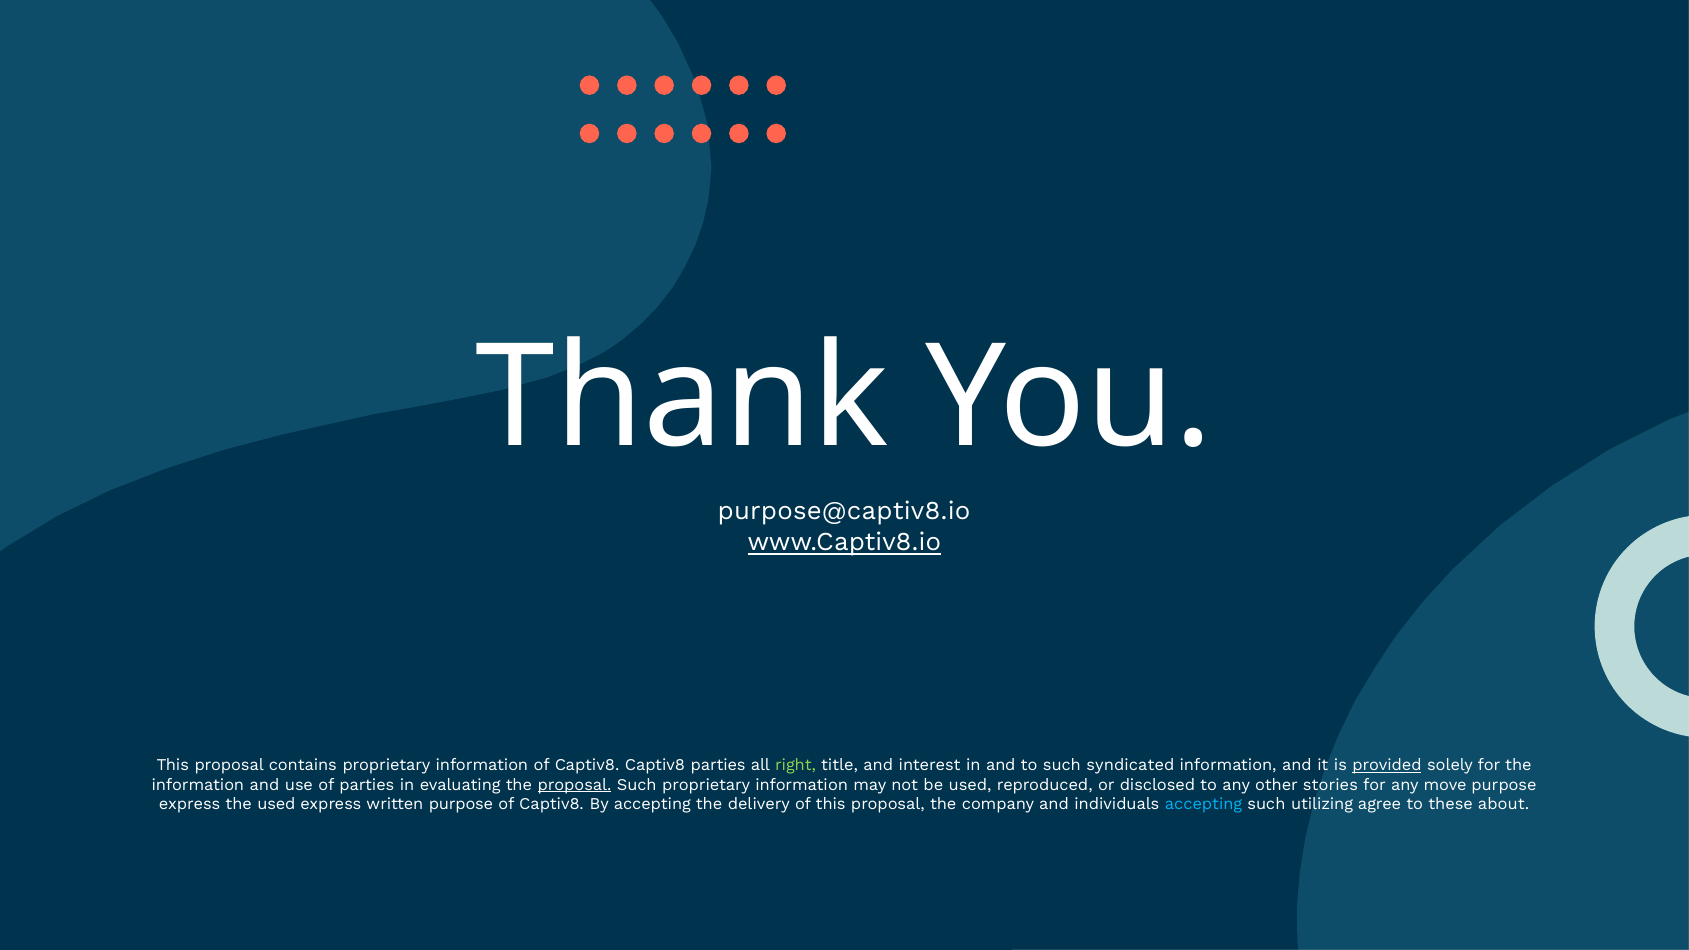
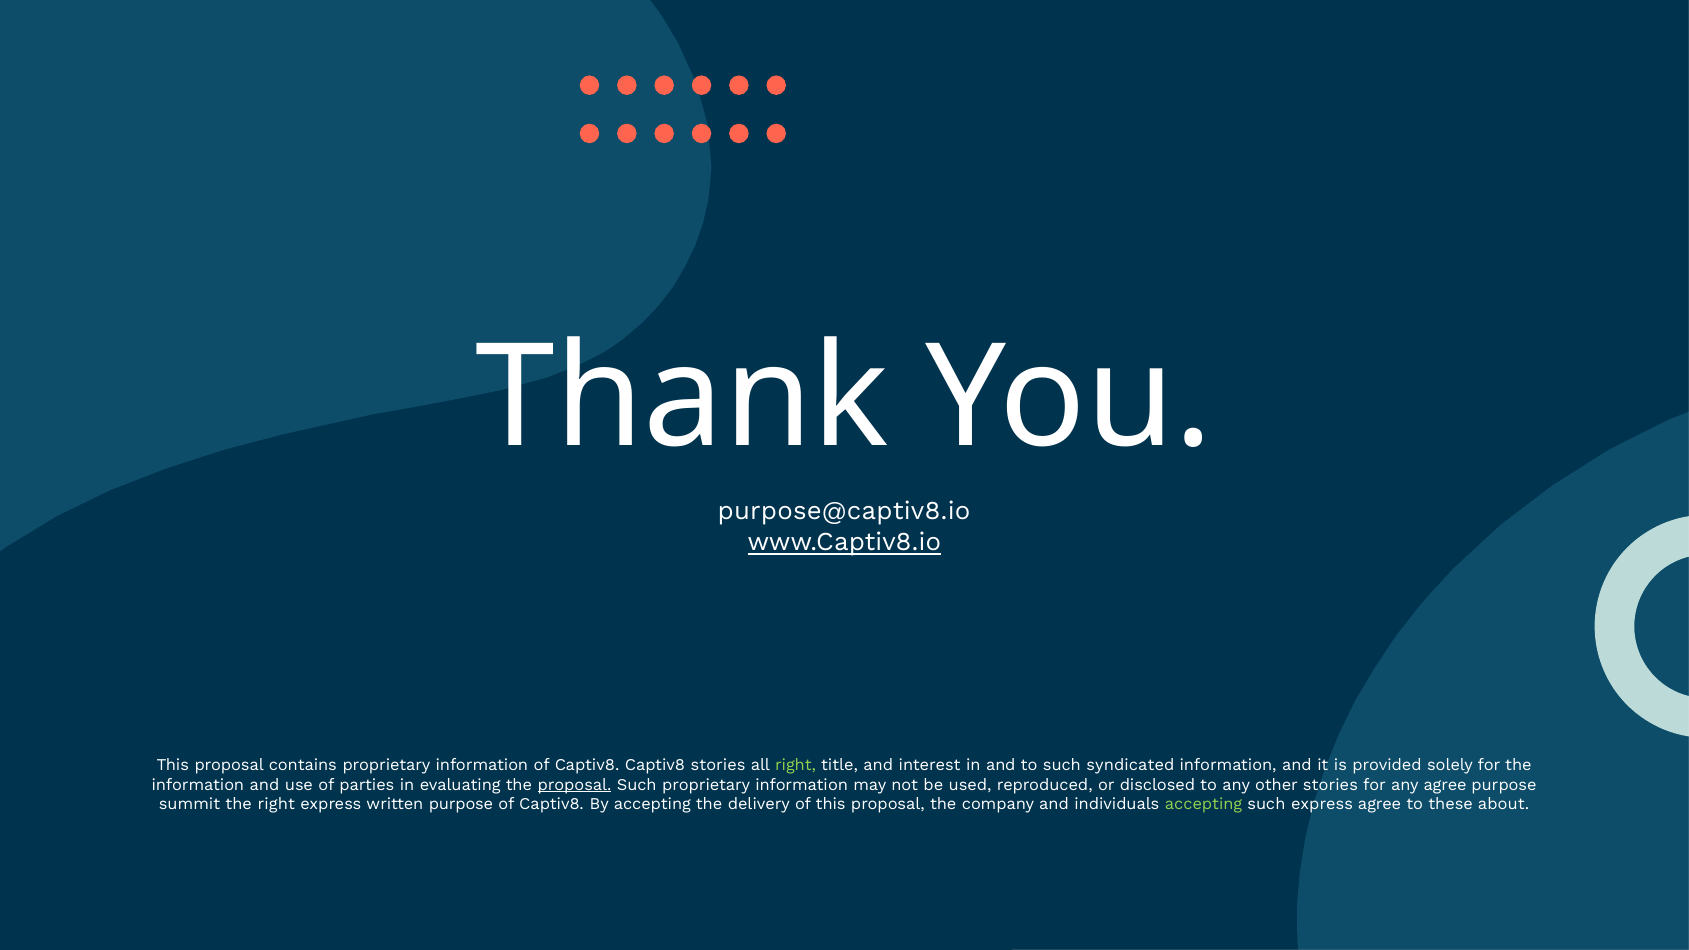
Captiv8 parties: parties -> stories
provided underline: present -> none
any move: move -> agree
express at (190, 804): express -> summit
the used: used -> right
accepting at (1204, 804) colour: light blue -> light green
such utilizing: utilizing -> express
